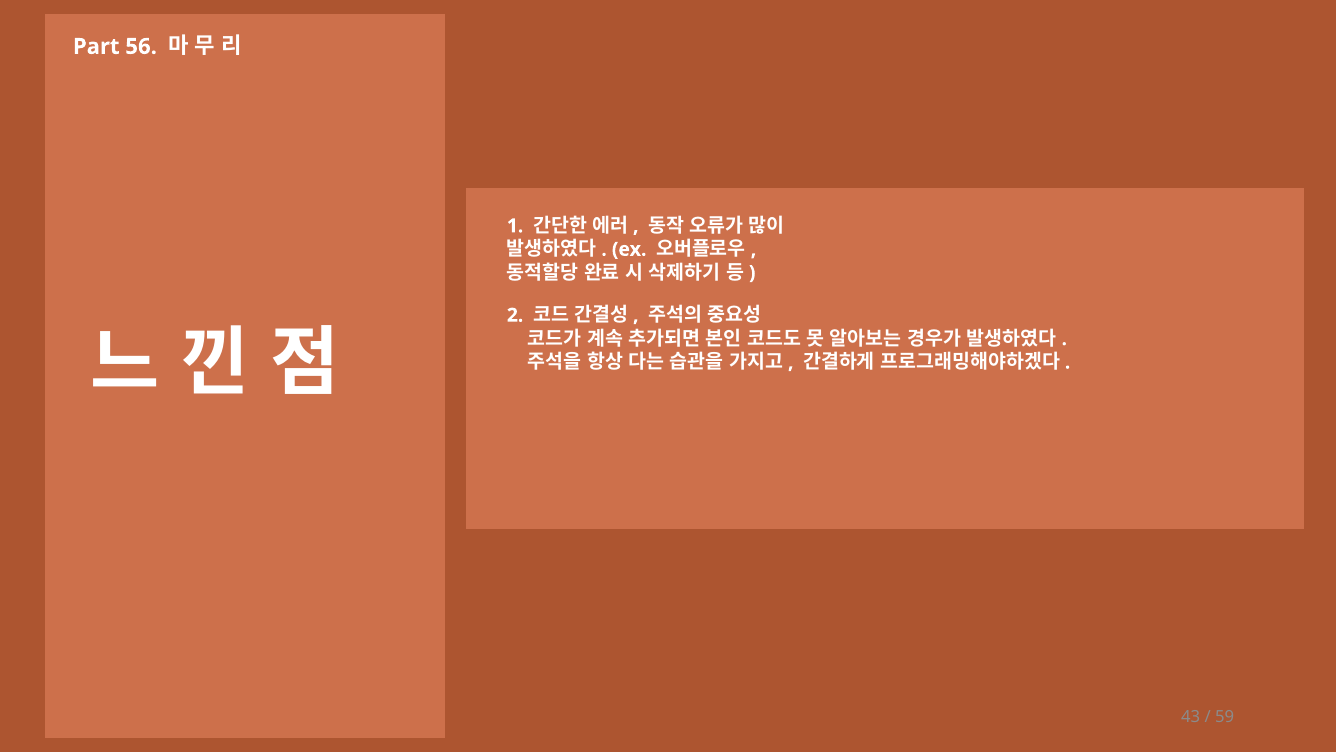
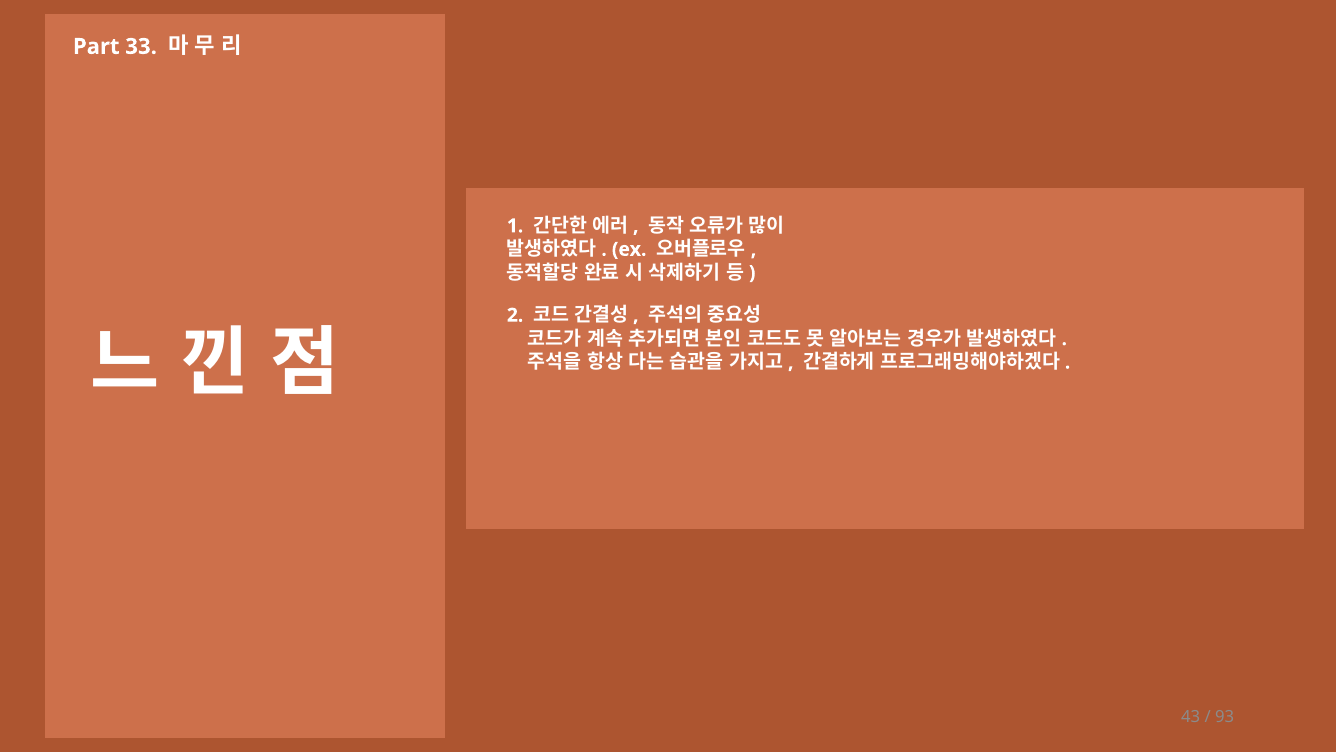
56: 56 -> 33
59: 59 -> 93
